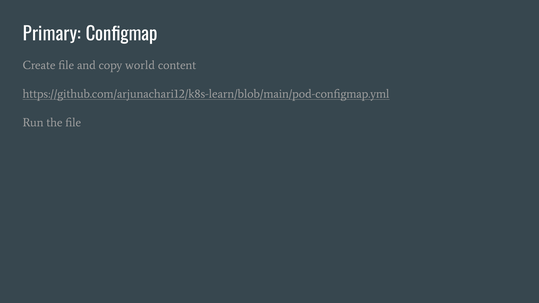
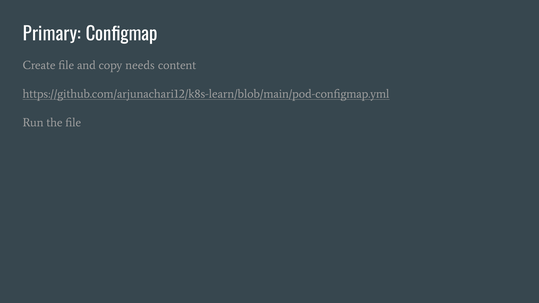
world: world -> needs
